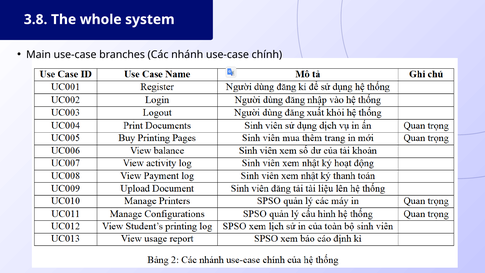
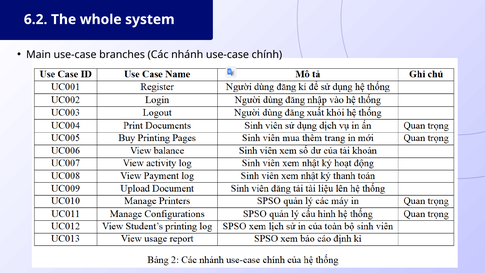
3.8: 3.8 -> 6.2
